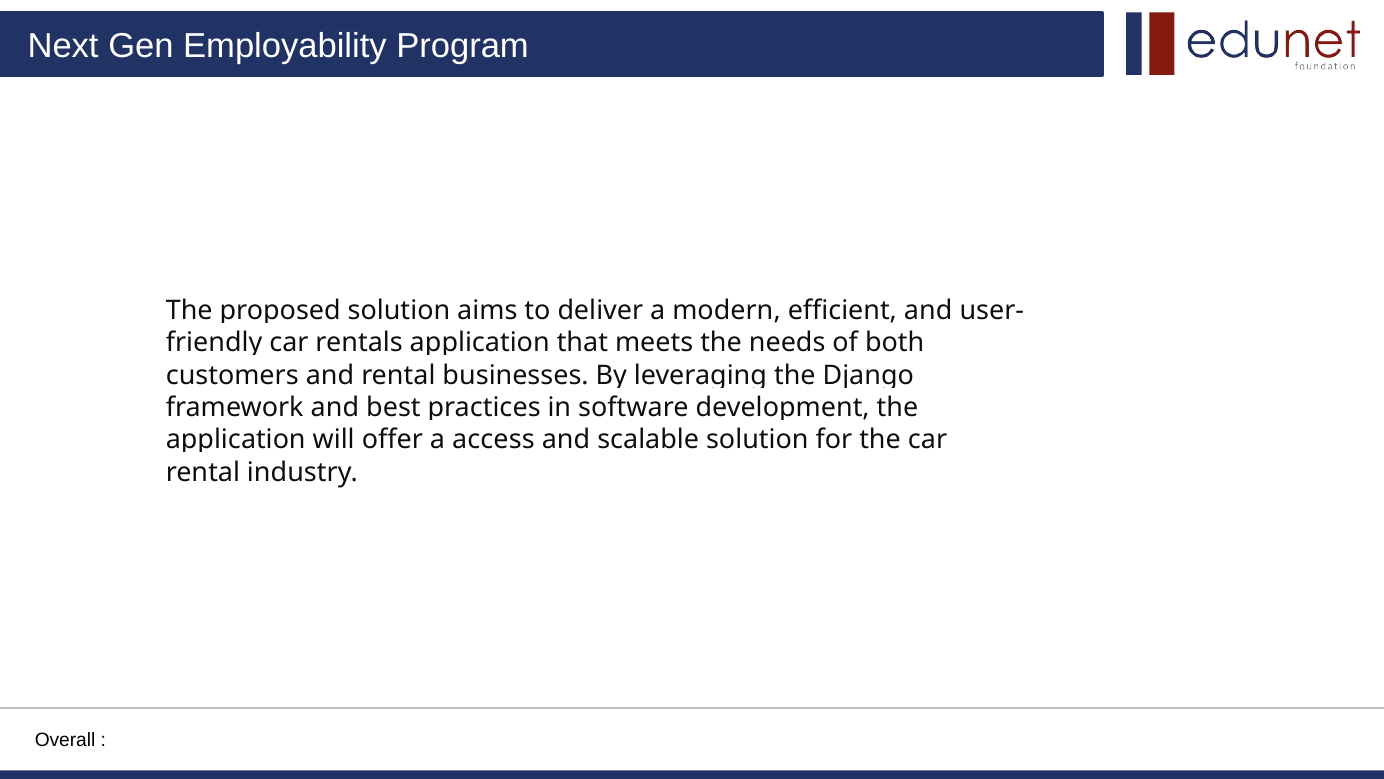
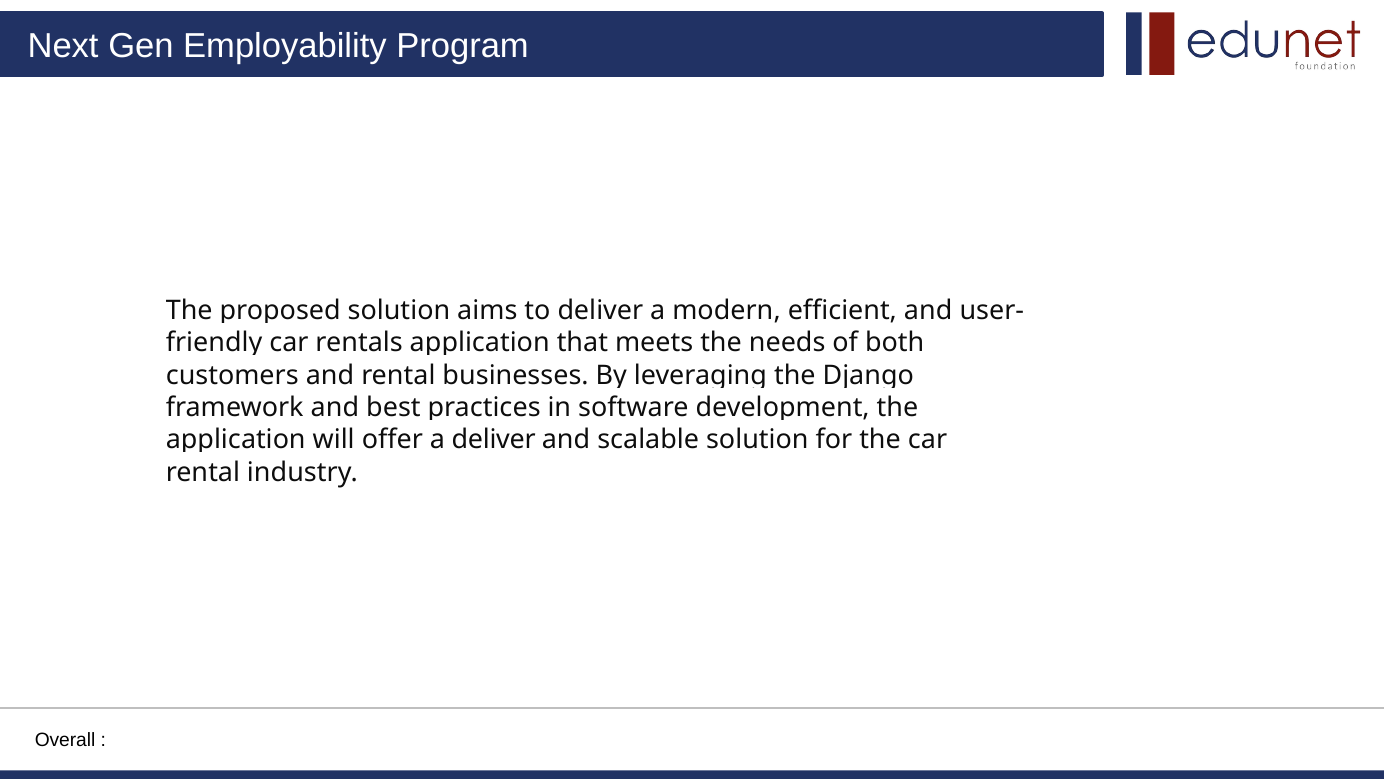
a access: access -> deliver
